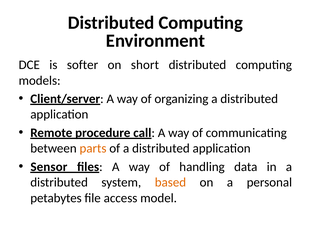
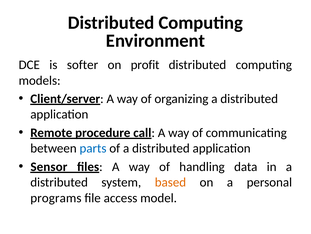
short: short -> profit
parts colour: orange -> blue
petabytes: petabytes -> programs
